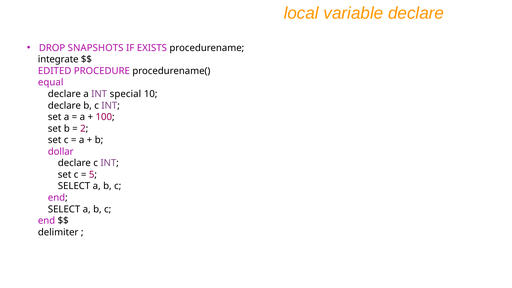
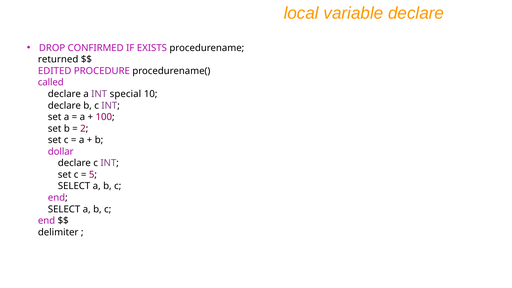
SNAPSHOTS: SNAPSHOTS -> CONFIRMED
integrate: integrate -> returned
equal: equal -> called
